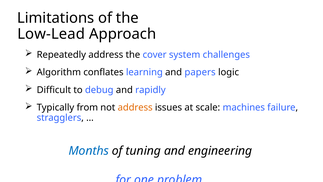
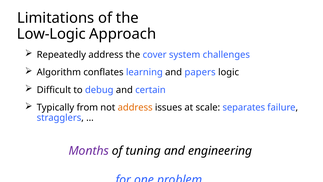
Low-Lead: Low-Lead -> Low-Logic
rapidly: rapidly -> certain
machines: machines -> separates
Months colour: blue -> purple
